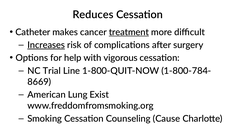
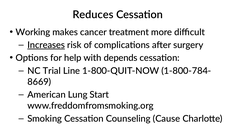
Catheter: Catheter -> Working
treatment underline: present -> none
vigorous: vigorous -> depends
Exist: Exist -> Start
